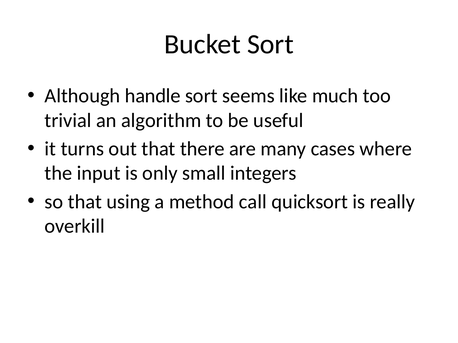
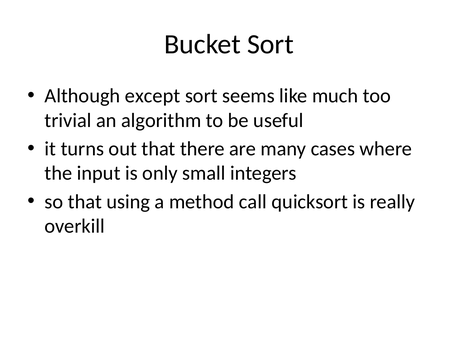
handle: handle -> except
